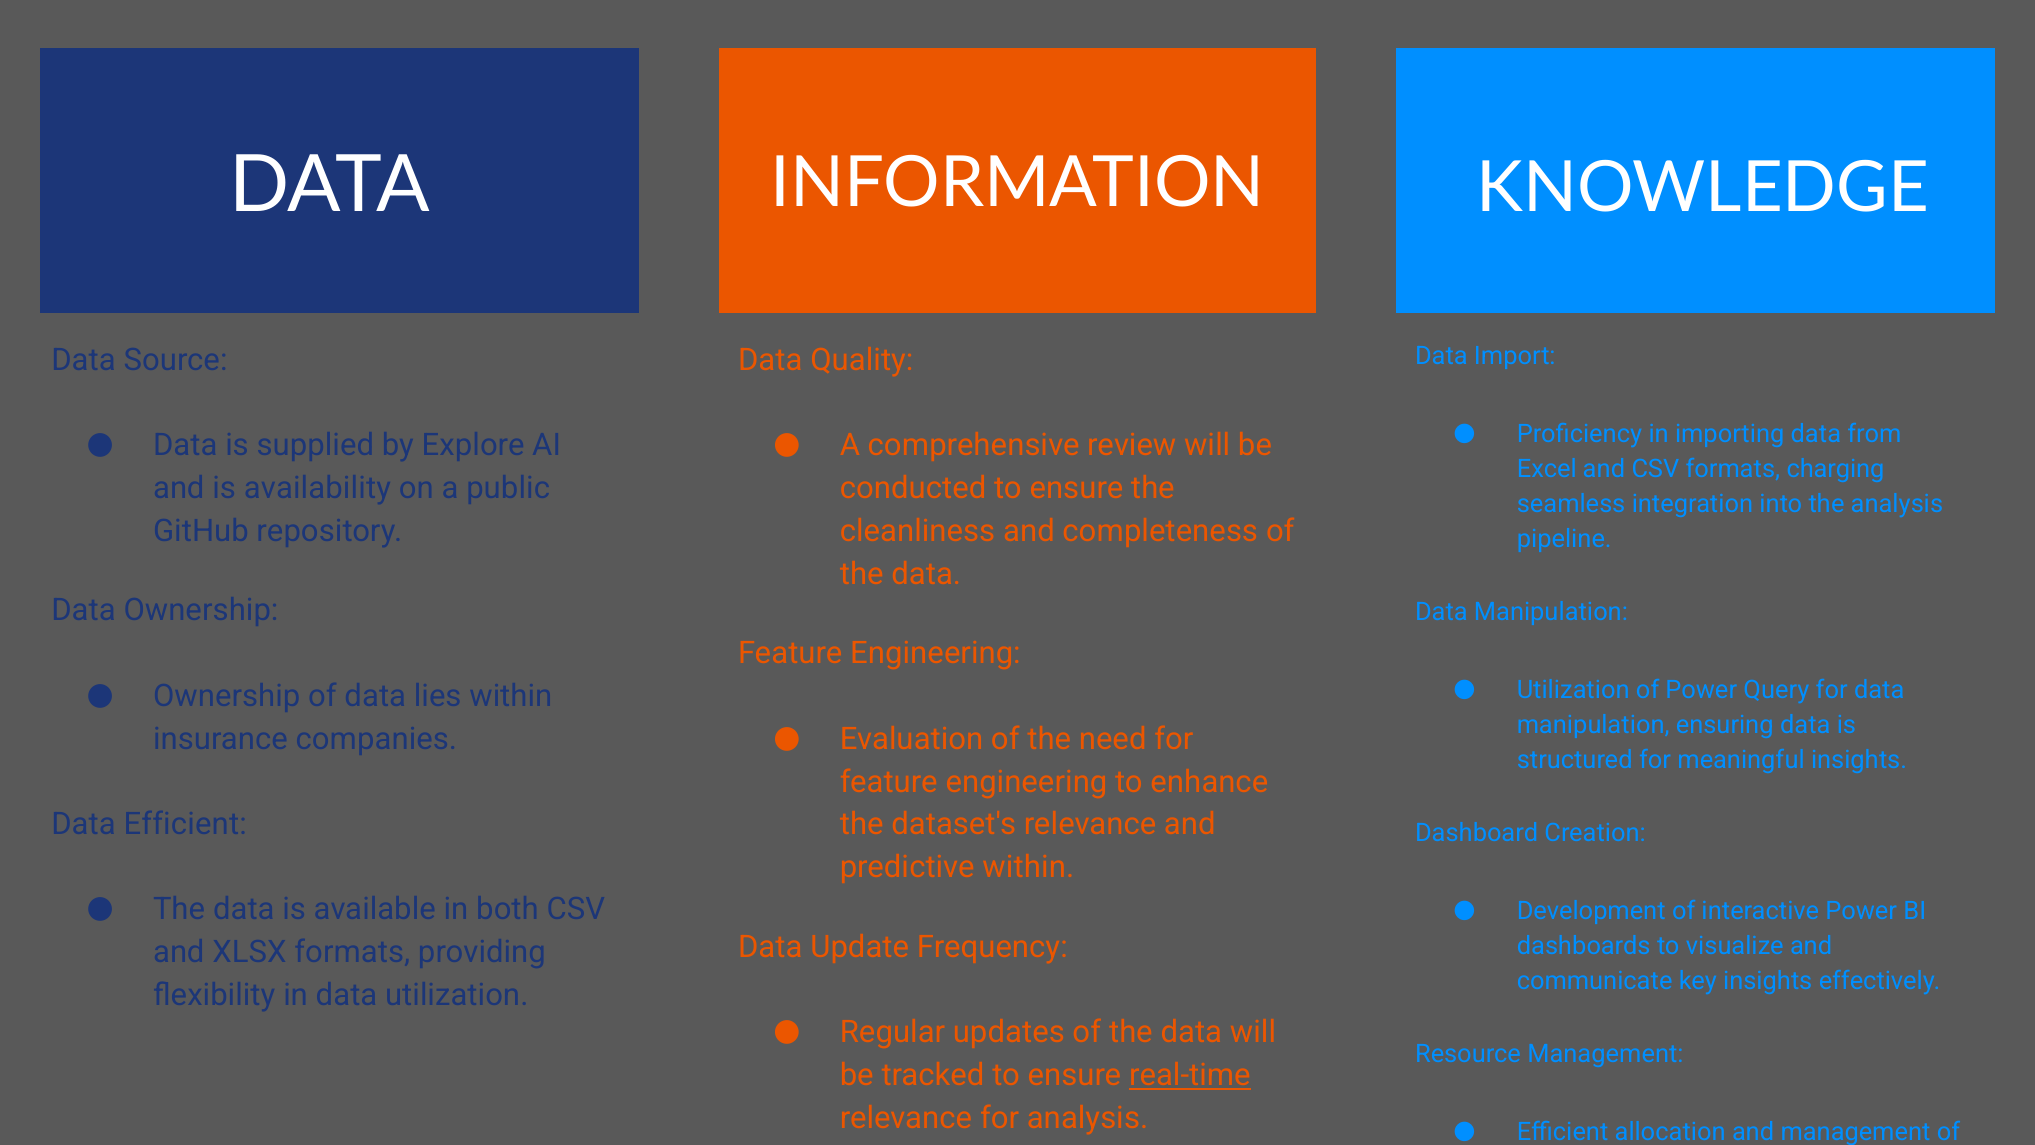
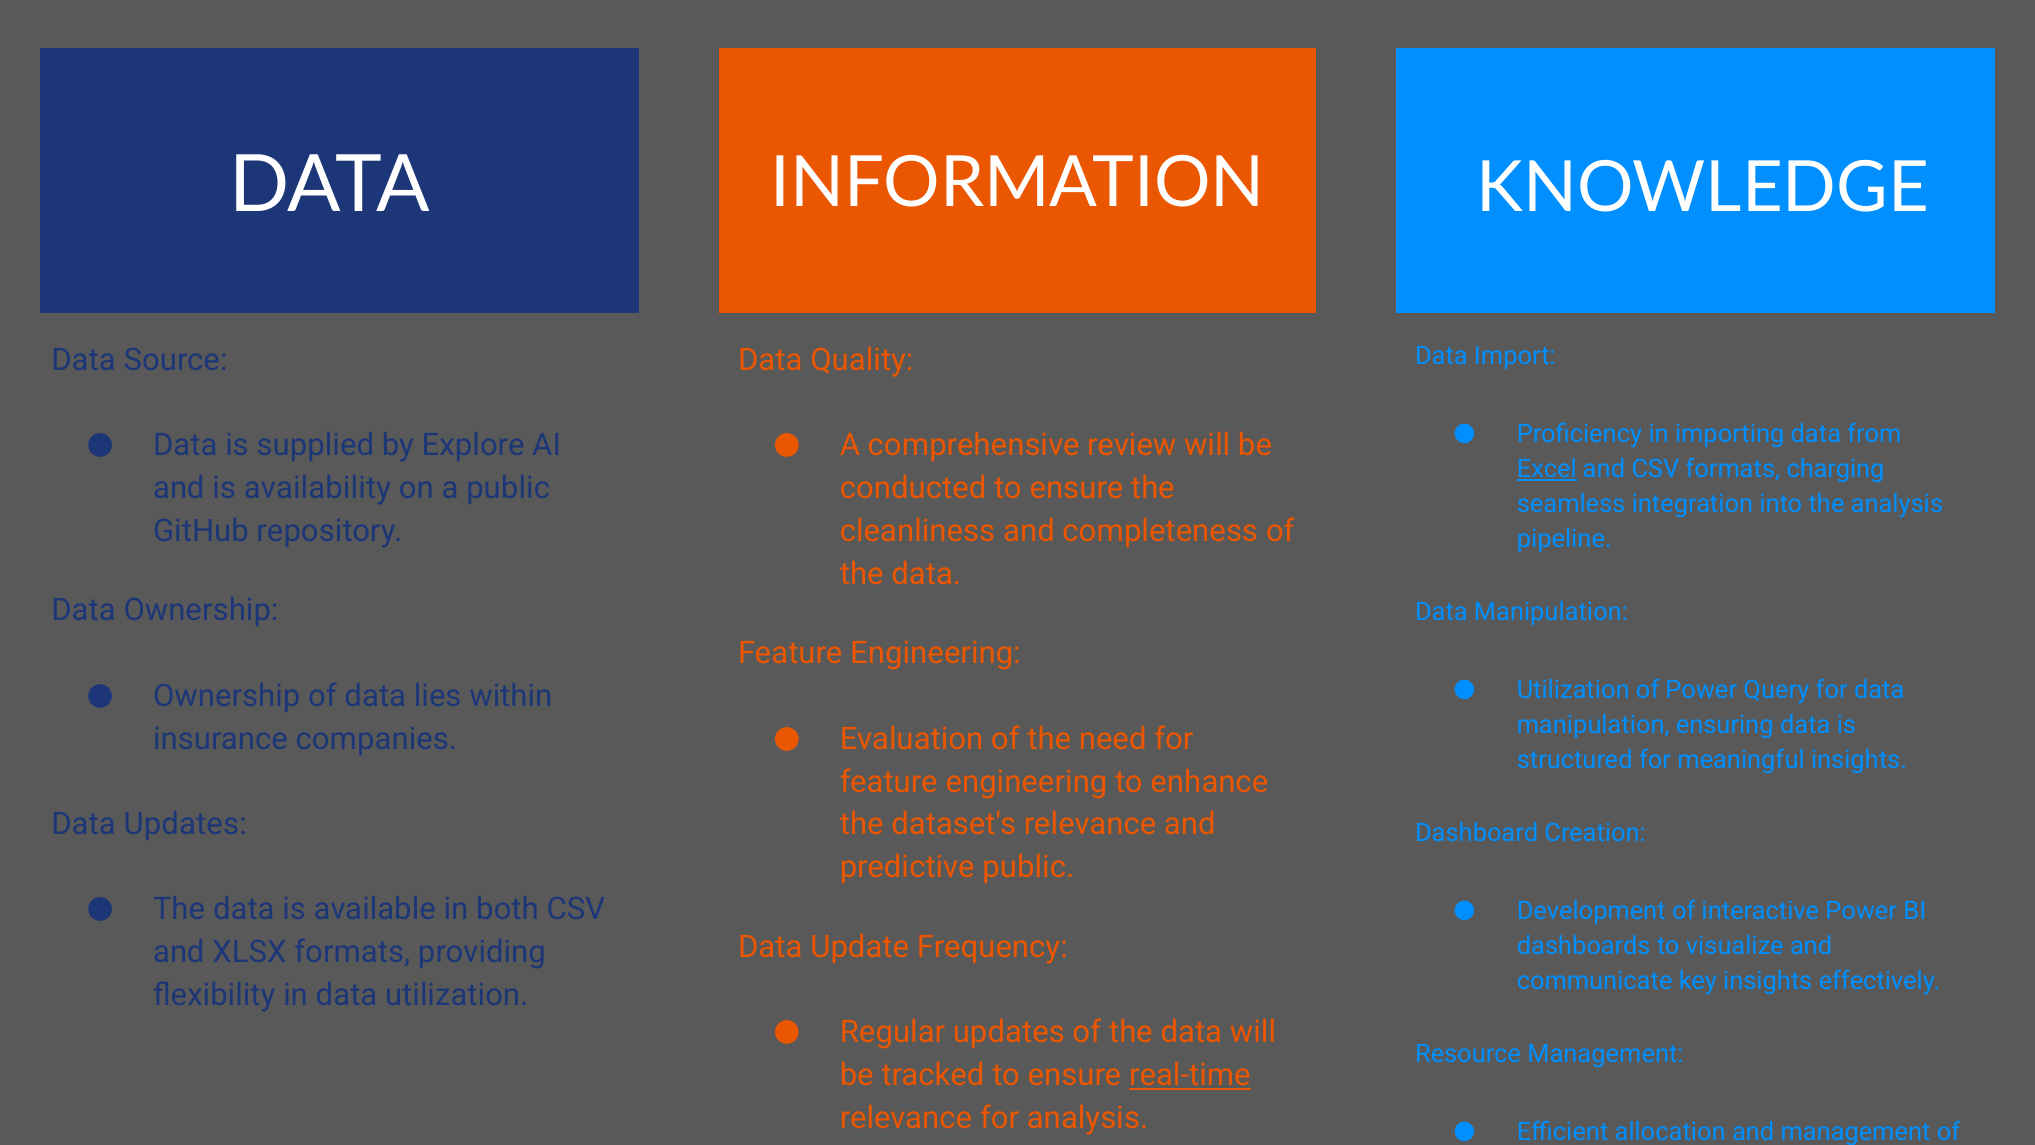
Excel underline: none -> present
Data Efficient: Efficient -> Updates
predictive within: within -> public
